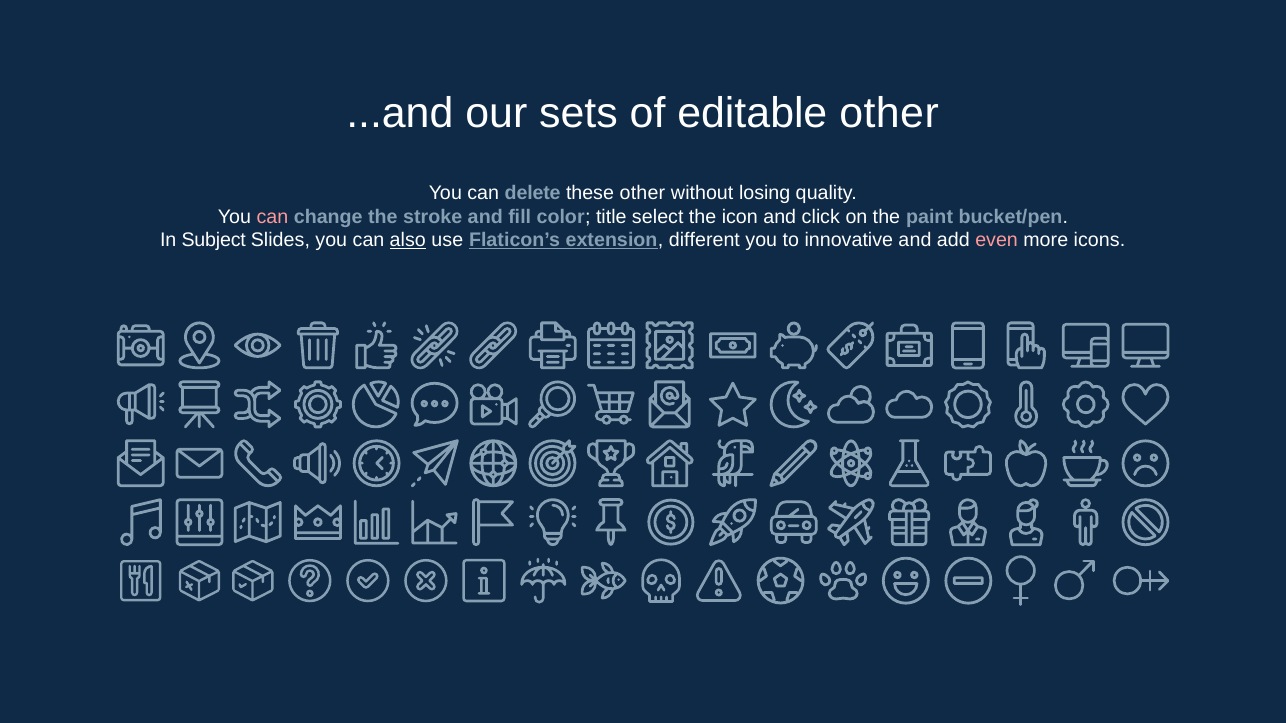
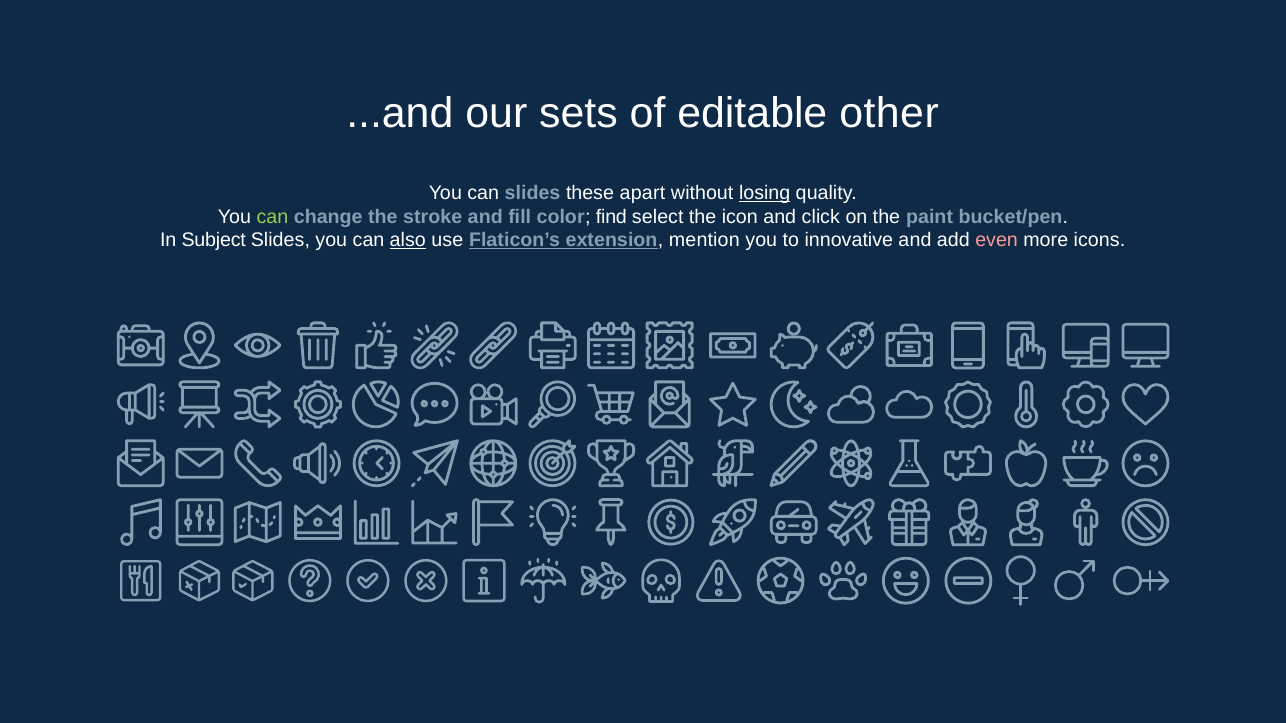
can delete: delete -> slides
these other: other -> apart
losing underline: none -> present
can at (272, 217) colour: pink -> light green
title: title -> find
different: different -> mention
